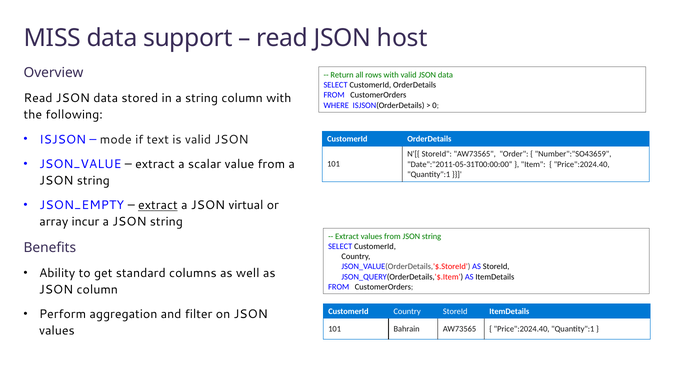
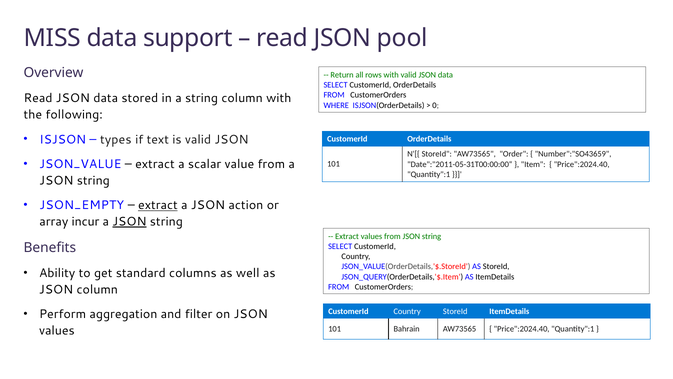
host: host -> pool
mode: mode -> types
virtual: virtual -> action
JSON at (129, 221) underline: none -> present
